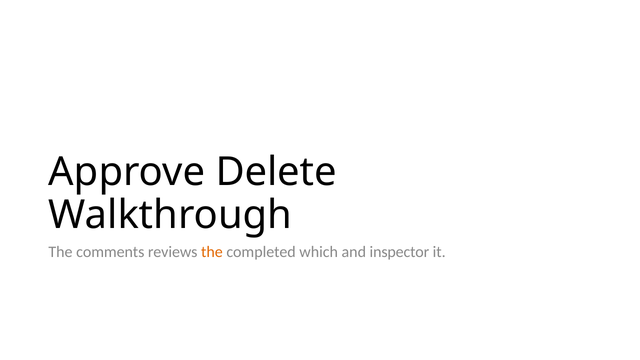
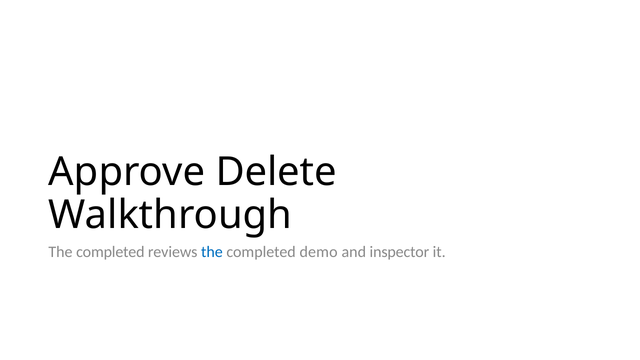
comments at (110, 252): comments -> completed
the at (212, 252) colour: orange -> blue
which: which -> demo
